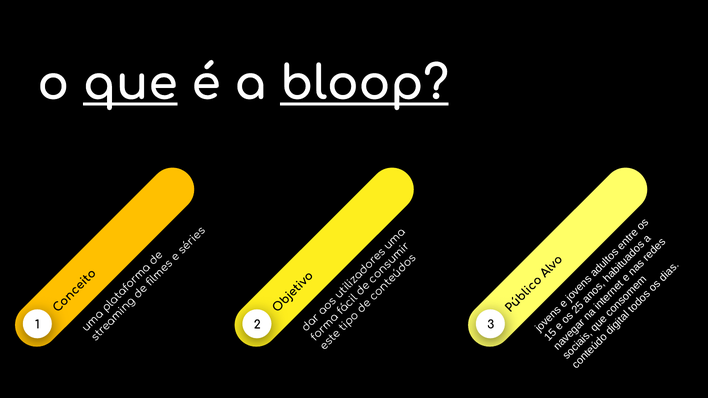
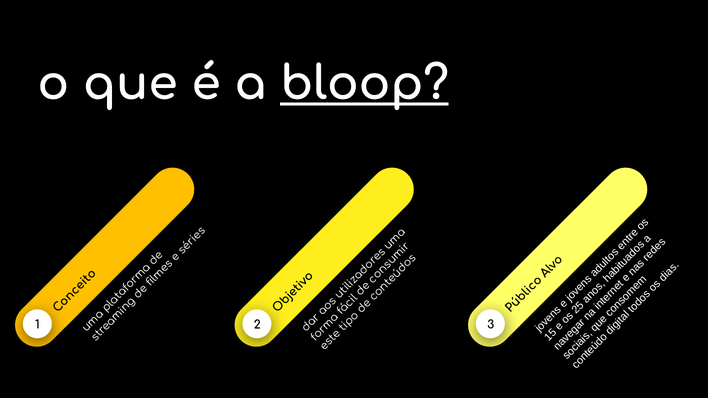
que underline: present -> none
